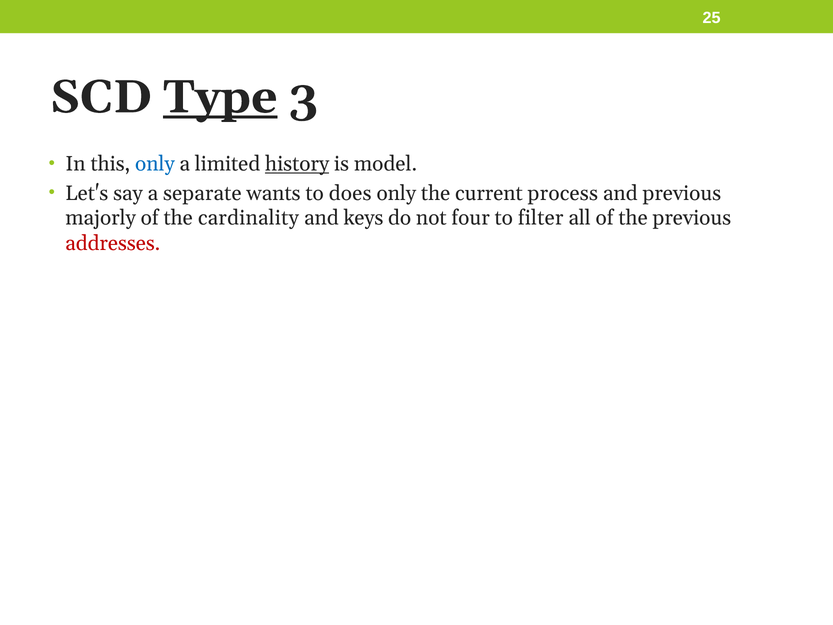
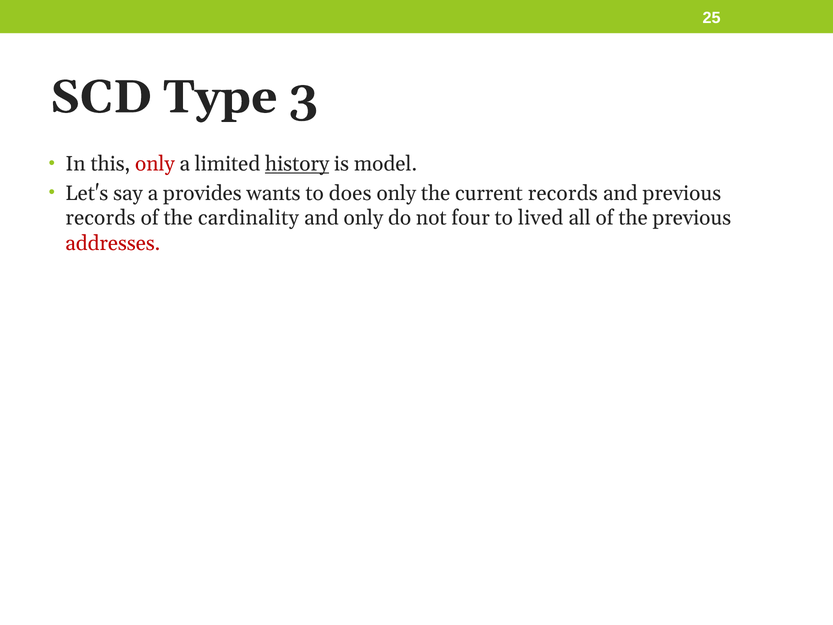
Type underline: present -> none
only at (155, 164) colour: blue -> red
separate: separate -> provides
current process: process -> records
majorly at (101, 218): majorly -> records
and keys: keys -> only
filter: filter -> lived
